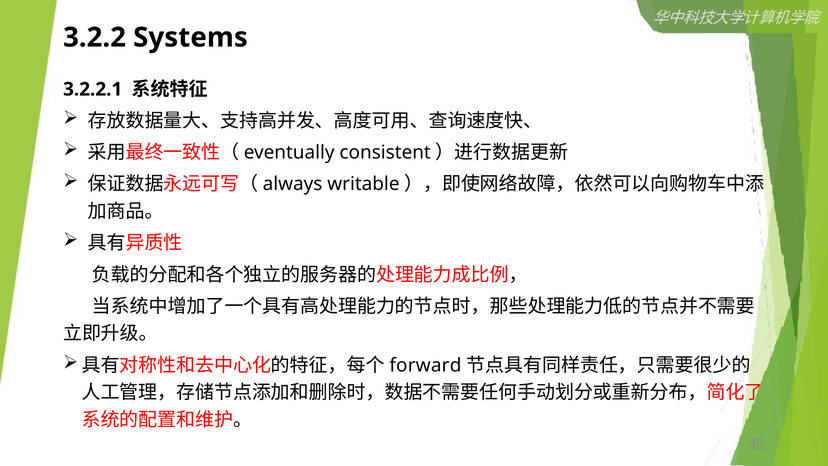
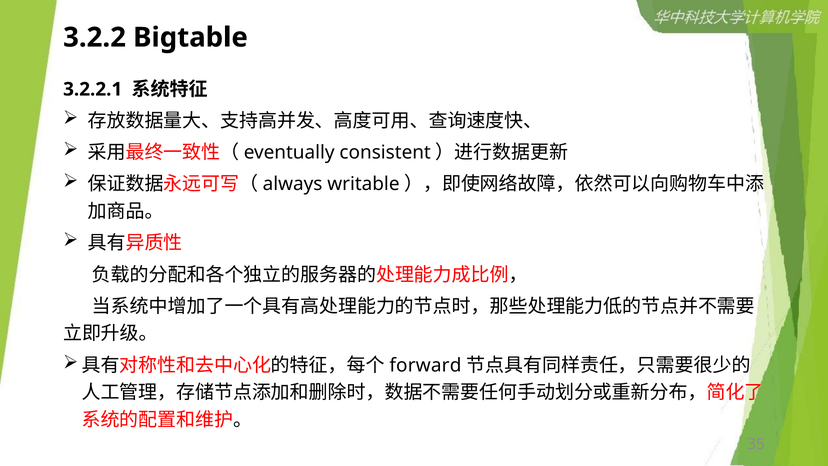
Systems: Systems -> Bigtable
